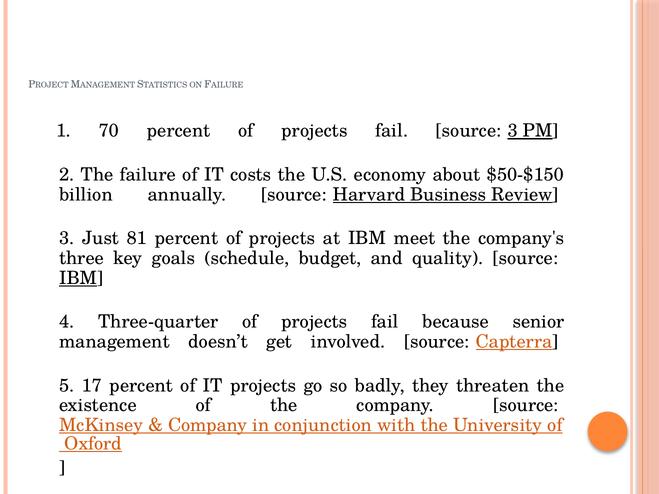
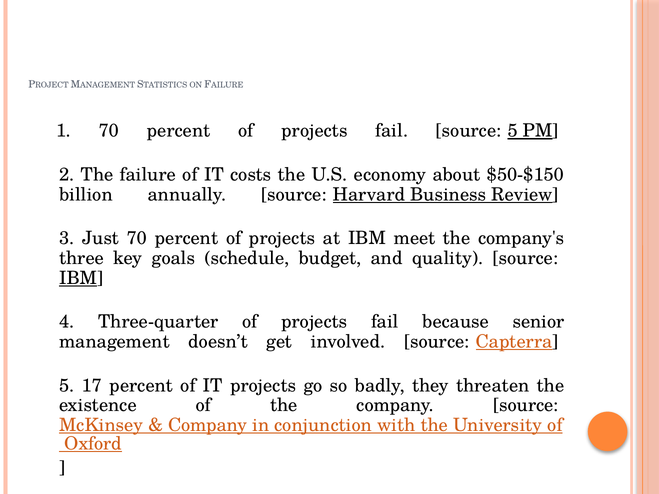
source 3: 3 -> 5
Just 81: 81 -> 70
